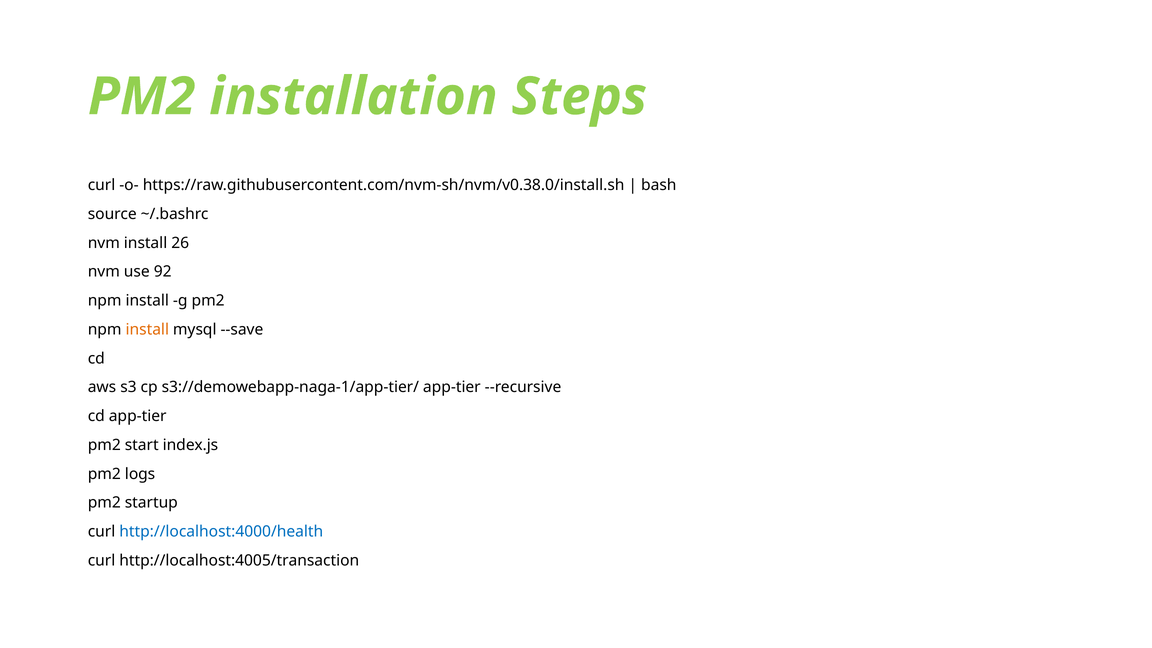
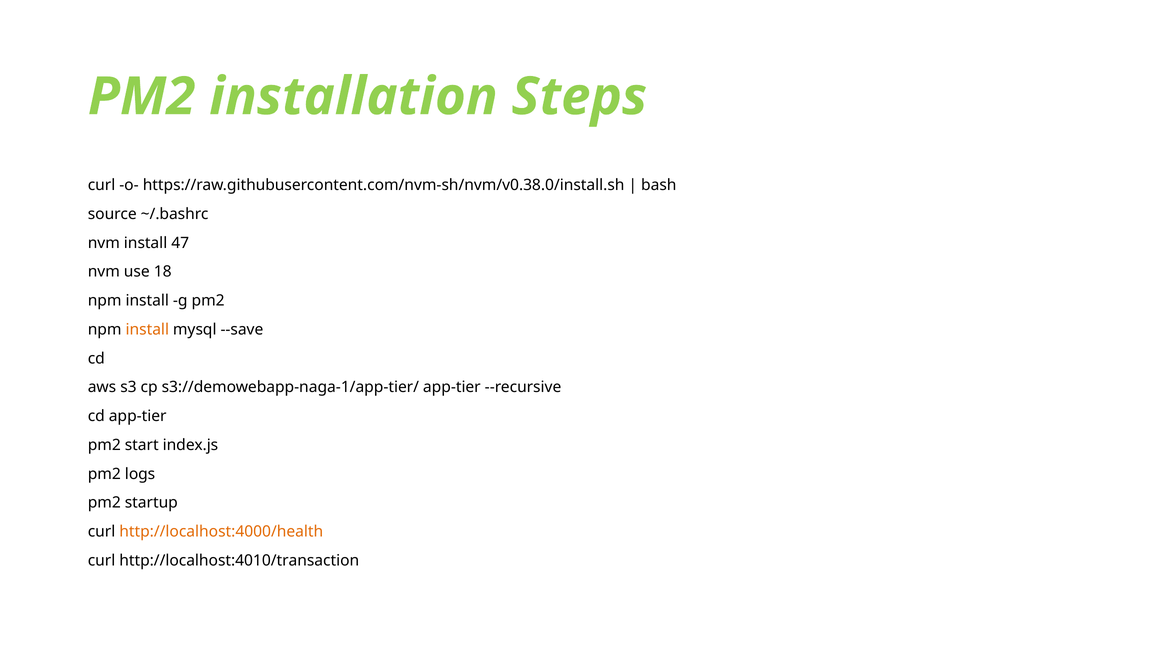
26: 26 -> 47
92: 92 -> 18
http://localhost:4000/health colour: blue -> orange
http://localhost:4005/transaction: http://localhost:4005/transaction -> http://localhost:4010/transaction
